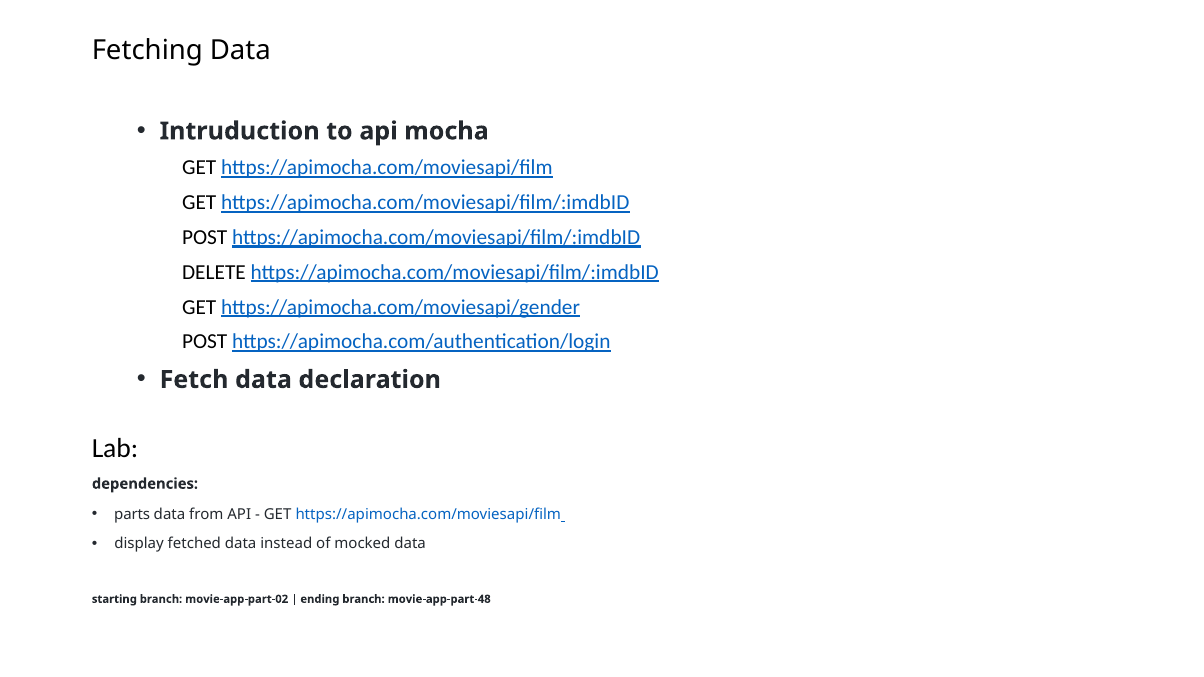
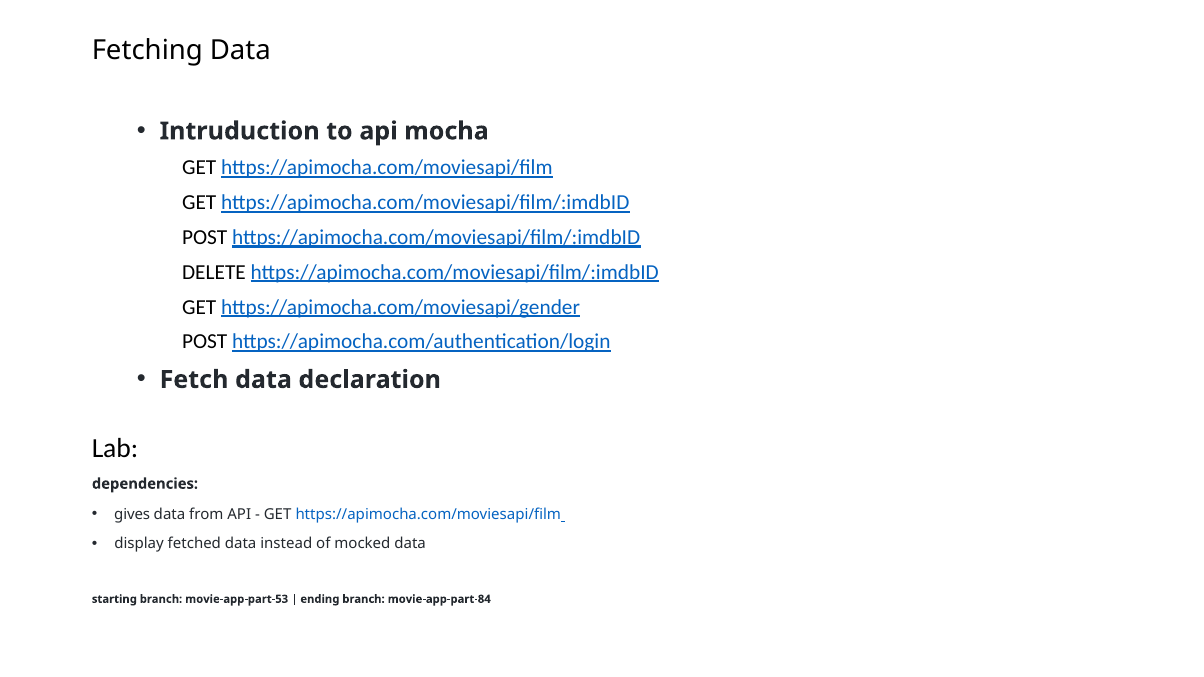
parts: parts -> gives
movie-app-part-02: movie-app-part-02 -> movie-app-part-53
movie-app-part-48: movie-app-part-48 -> movie-app-part-84
